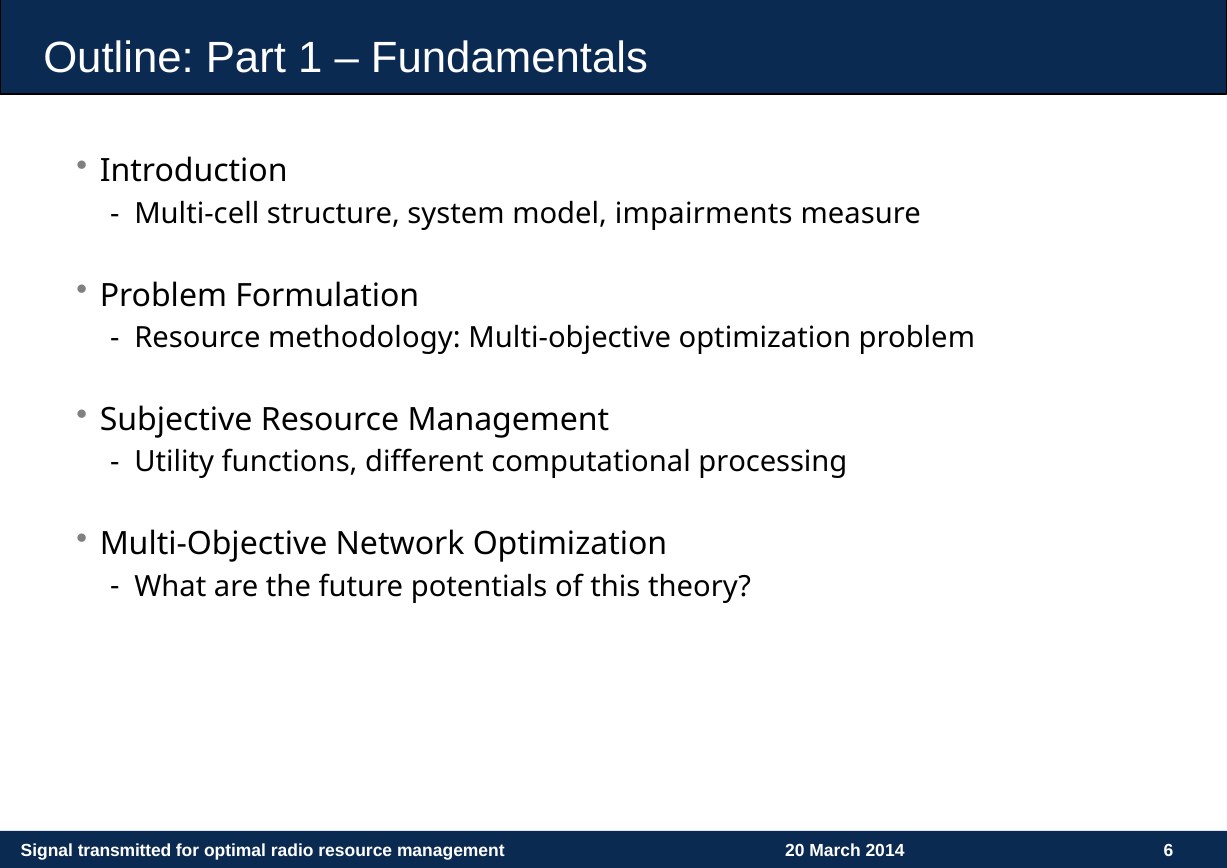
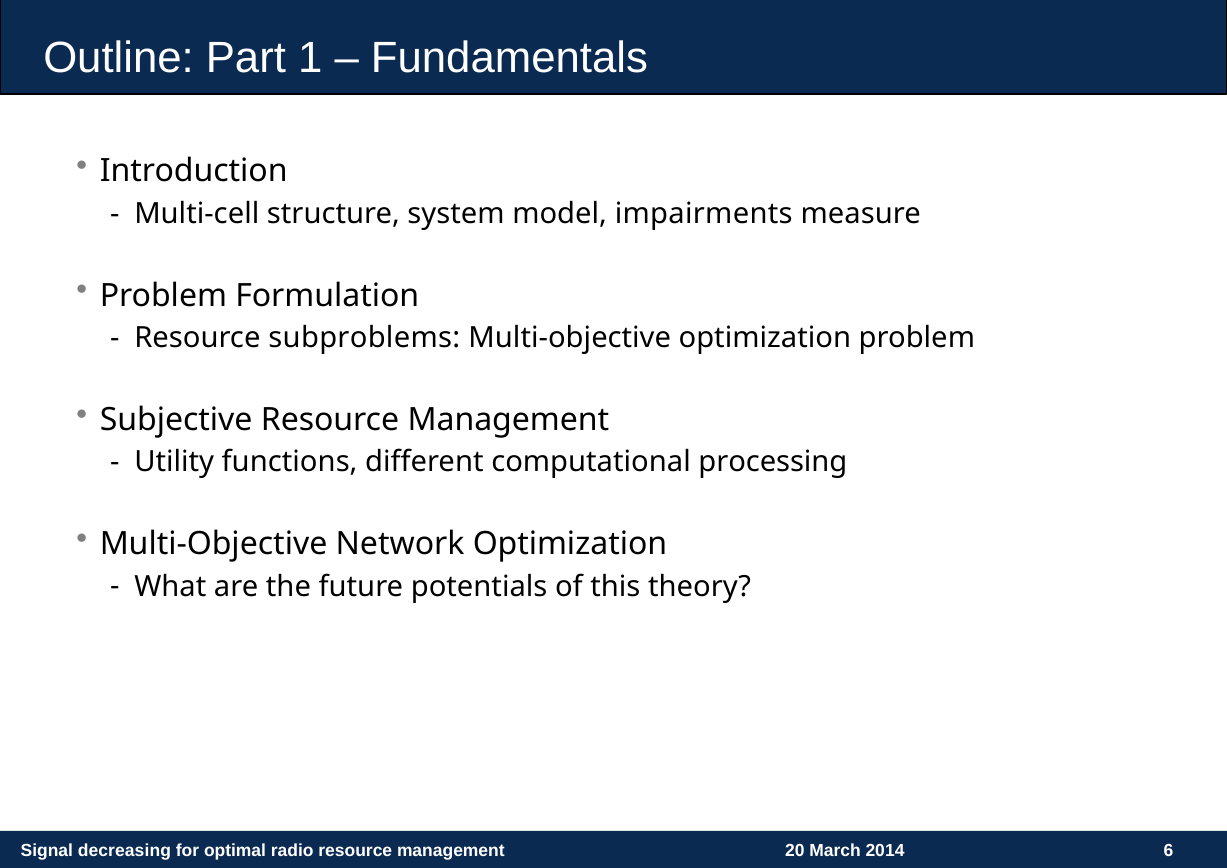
methodology: methodology -> subproblems
transmitted: transmitted -> decreasing
